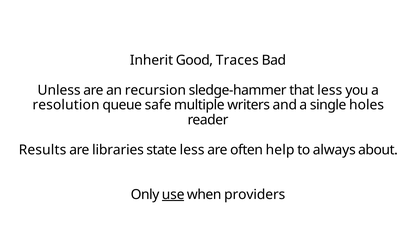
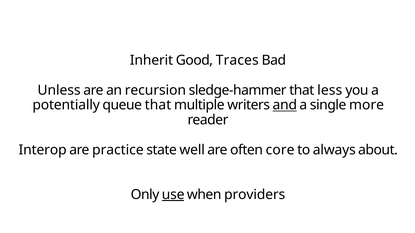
resolution: resolution -> potentially
queue safe: safe -> that
and underline: none -> present
holes: holes -> more
Results: Results -> Interop
libraries: libraries -> practice
state less: less -> well
help: help -> core
